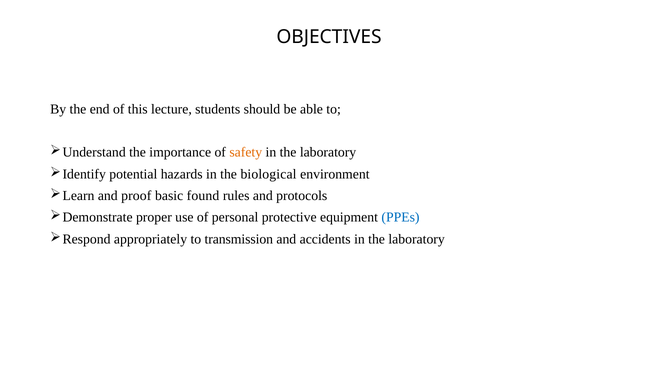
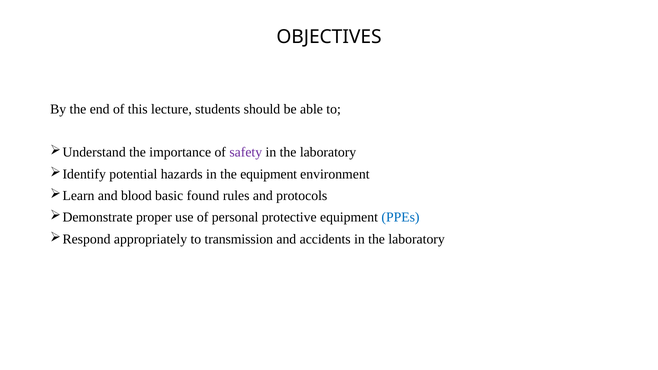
safety colour: orange -> purple
the biological: biological -> equipment
proof: proof -> blood
